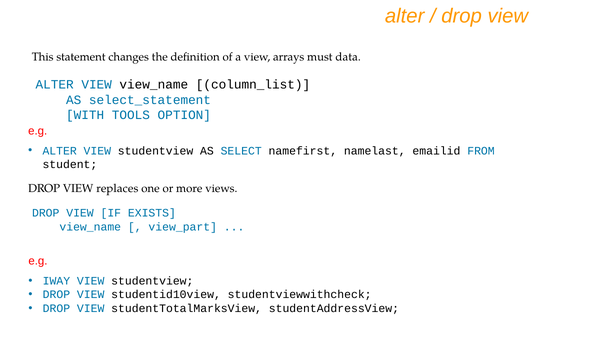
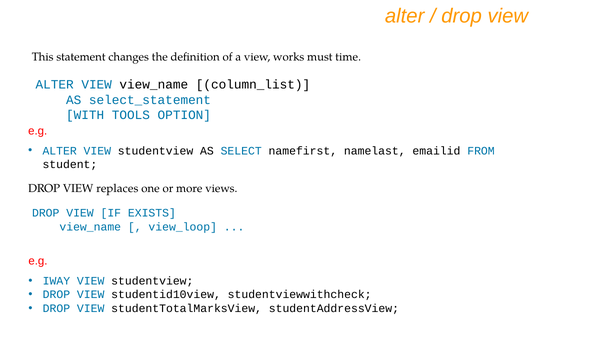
arrays: arrays -> works
data: data -> time
view_part: view_part -> view_loop
